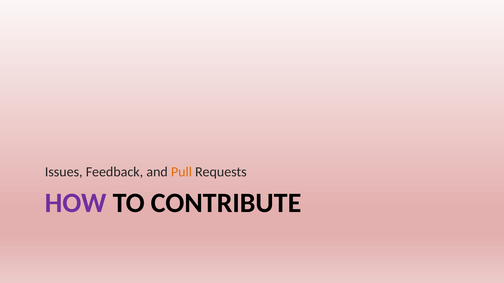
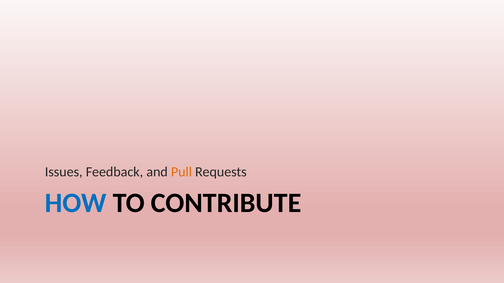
HOW colour: purple -> blue
